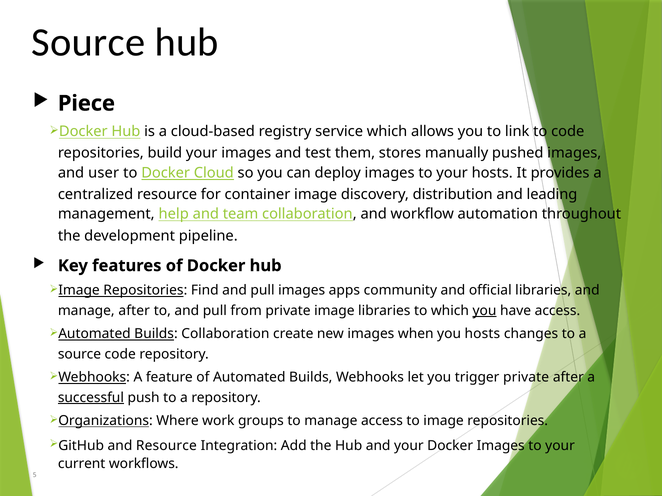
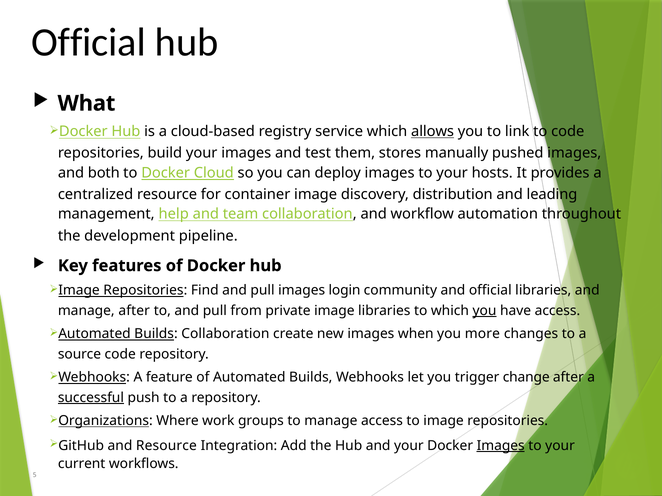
Source at (88, 43): Source -> Official
Piece: Piece -> What
allows underline: none -> present
user: user -> both
apps: apps -> login
you hosts: hosts -> more
trigger private: private -> change
Images at (501, 446) underline: none -> present
